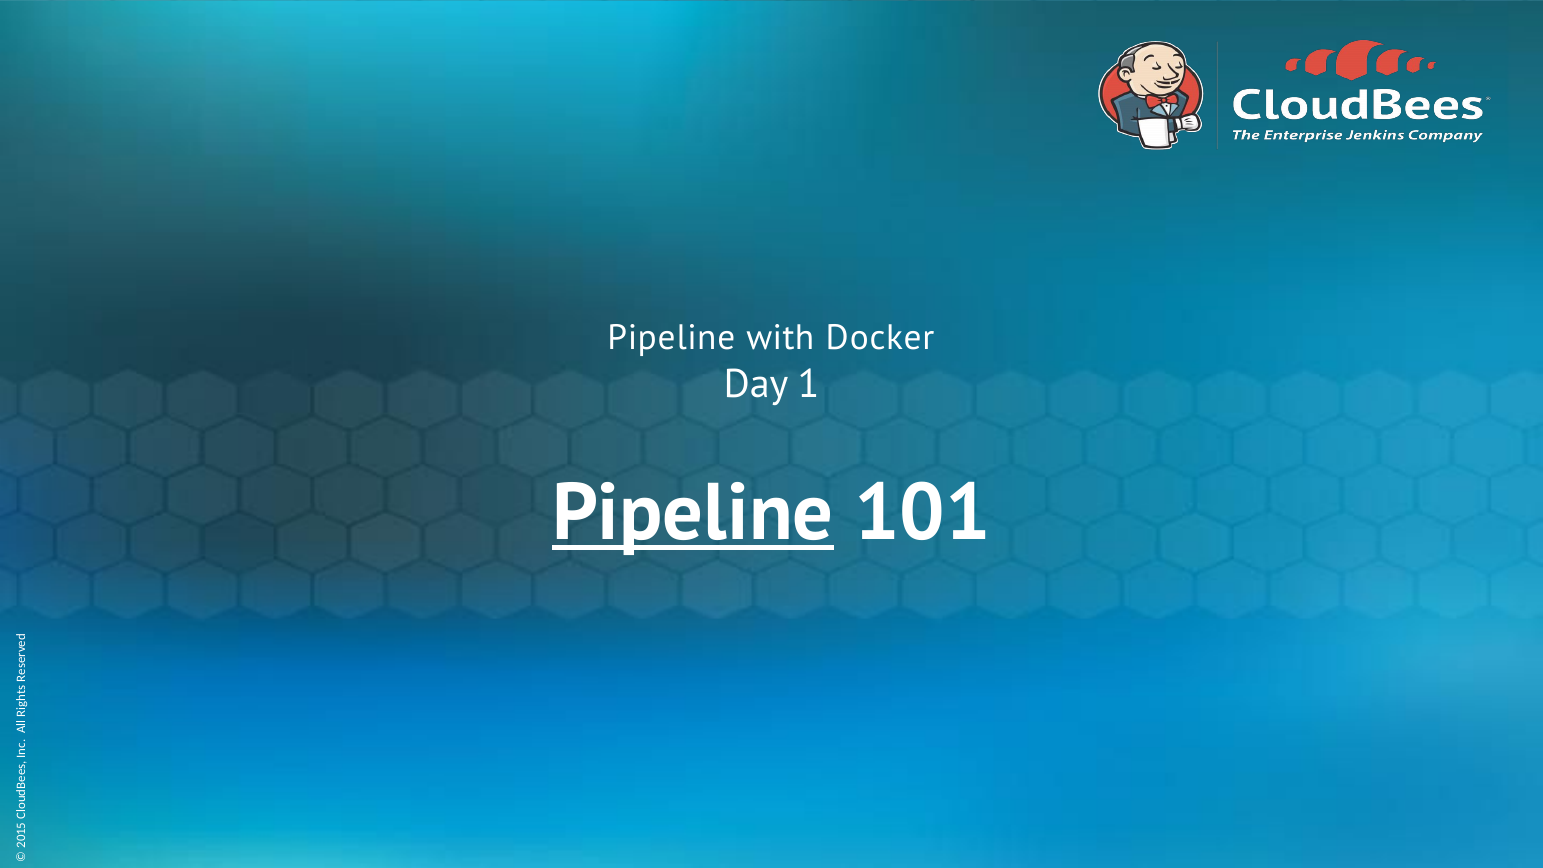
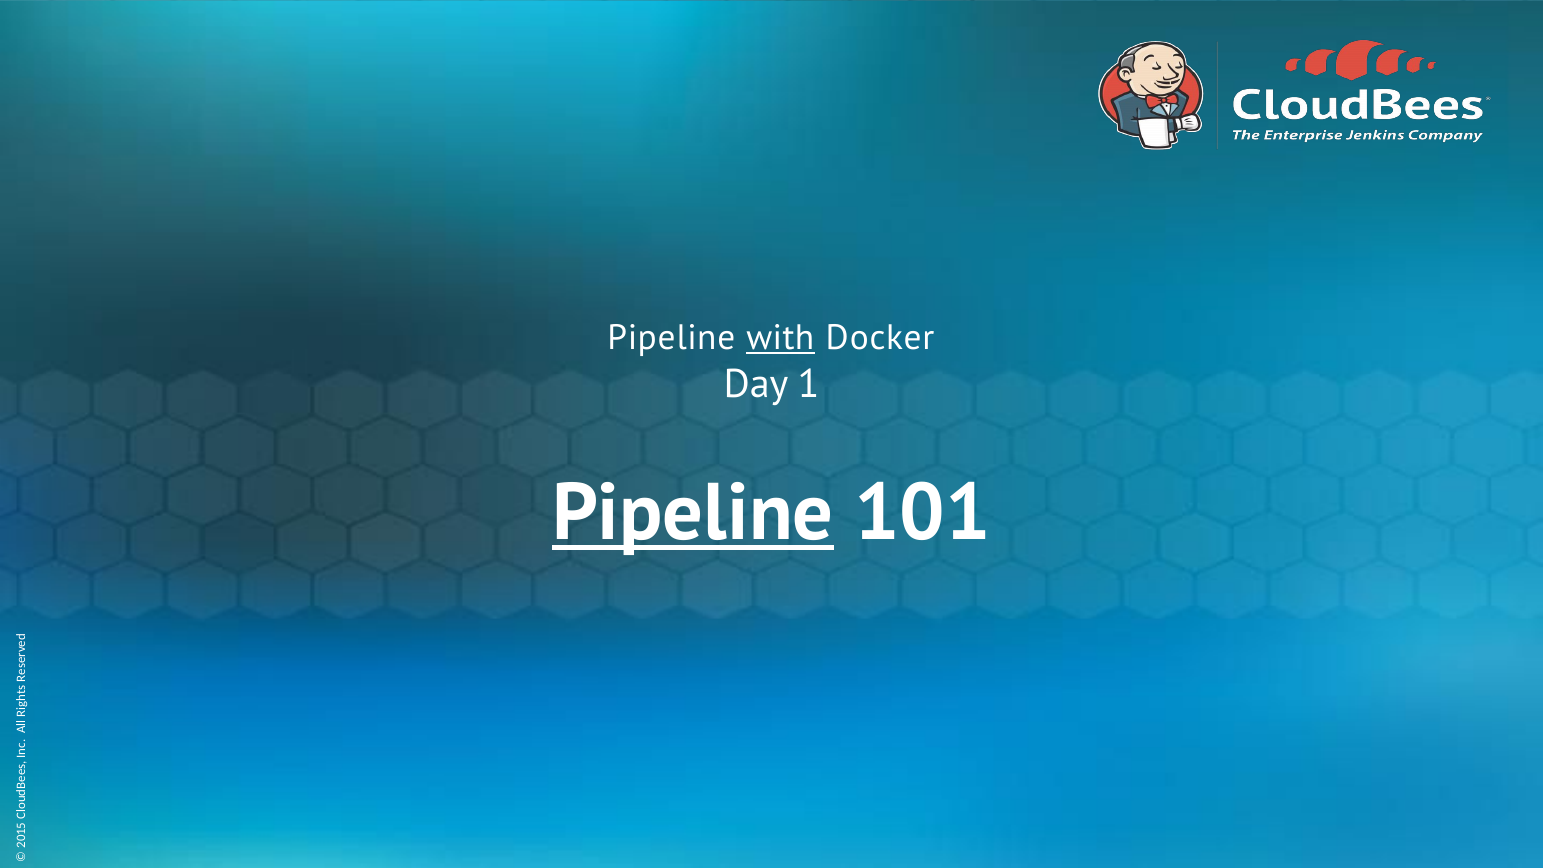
with underline: none -> present
